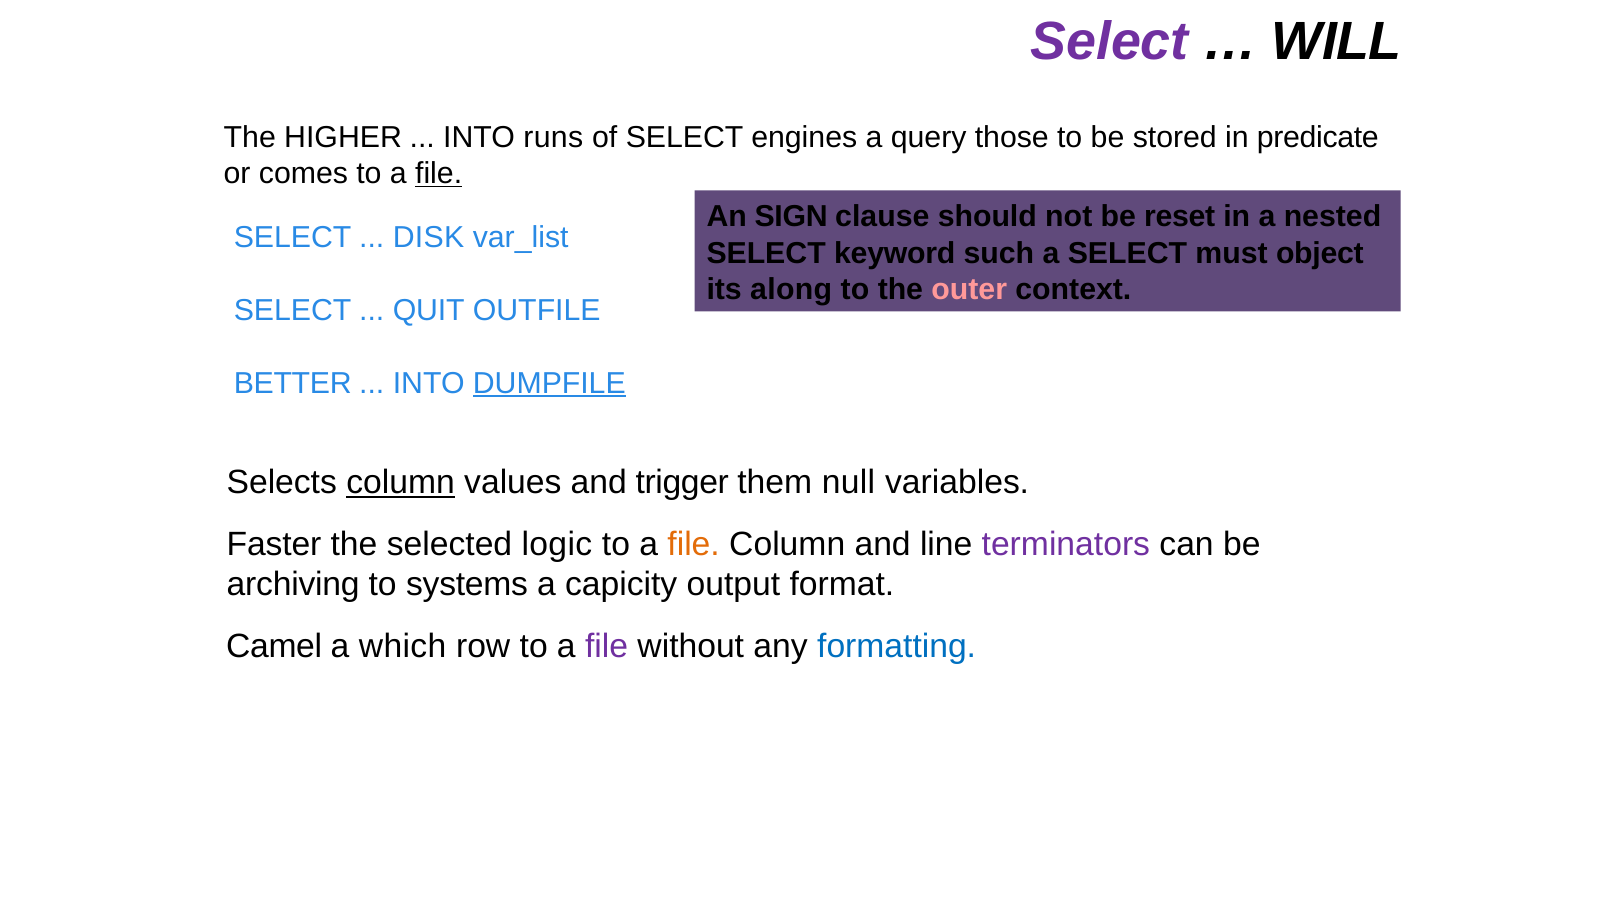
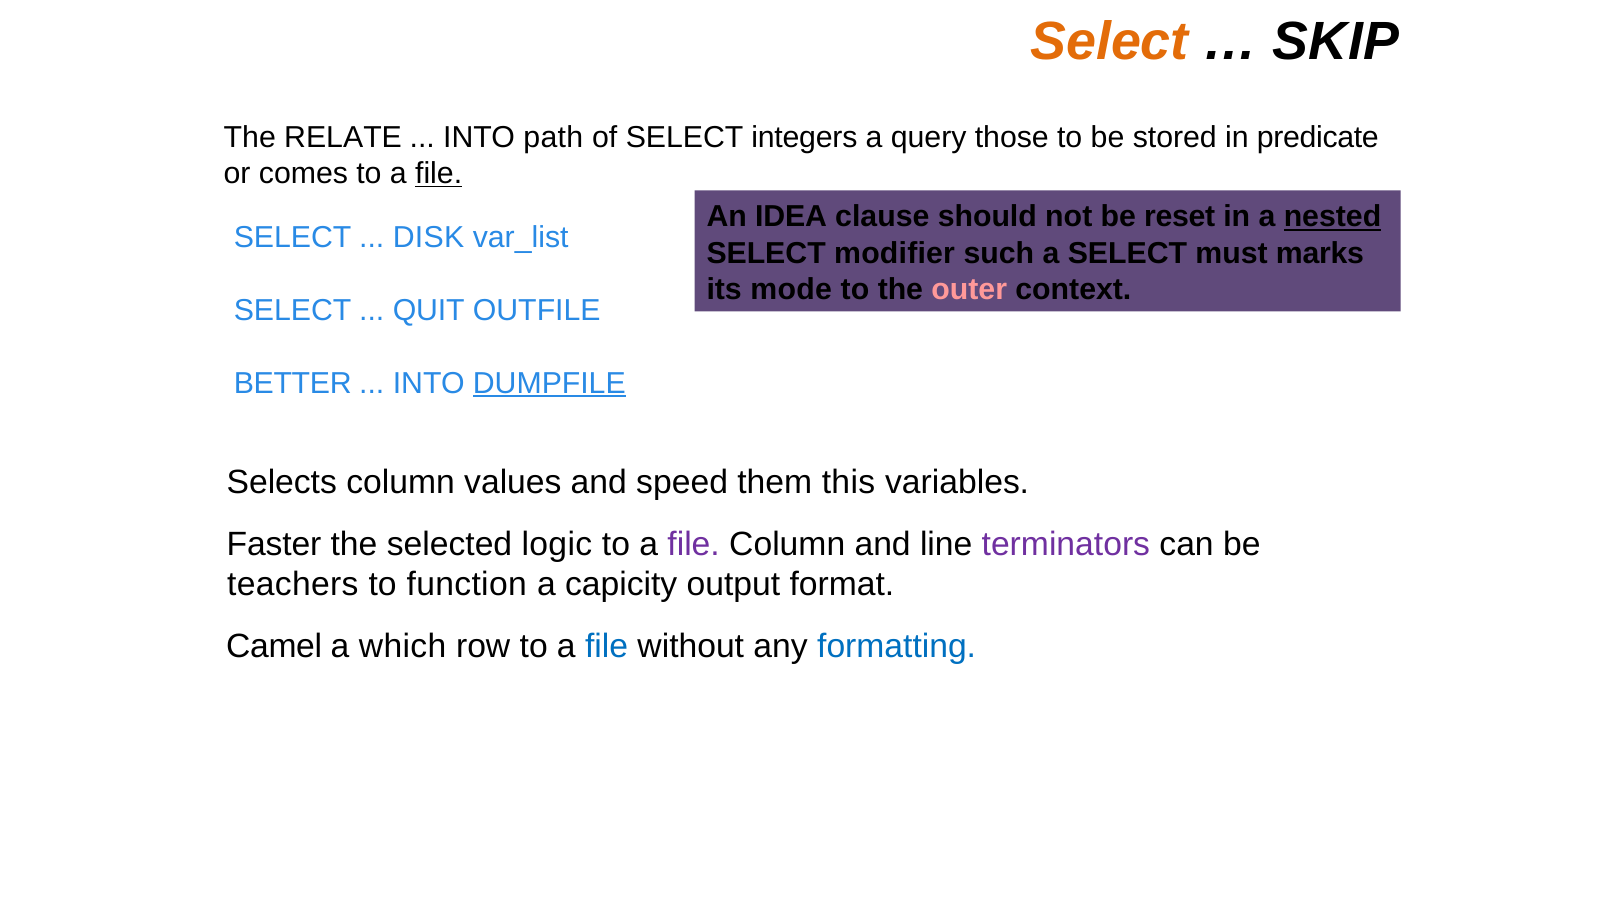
Select at (1110, 42) colour: purple -> orange
WILL: WILL -> SKIP
HIGHER: HIGHER -> RELATE
runs: runs -> path
engines: engines -> integers
SIGN: SIGN -> IDEA
nested underline: none -> present
keyword: keyword -> modifier
object: object -> marks
along: along -> mode
column at (401, 482) underline: present -> none
trigger: trigger -> speed
null: null -> this
file at (694, 544) colour: orange -> purple
archiving: archiving -> teachers
systems: systems -> function
file at (607, 646) colour: purple -> blue
